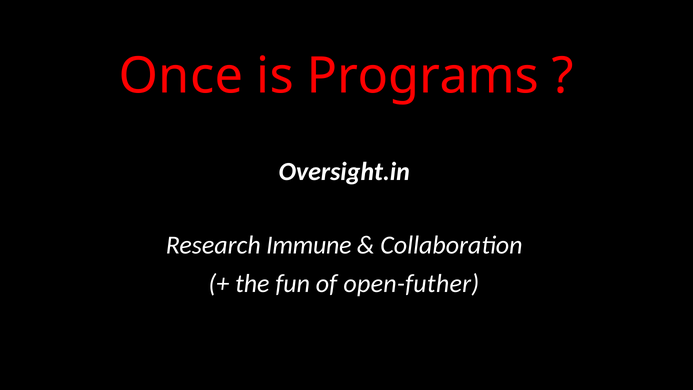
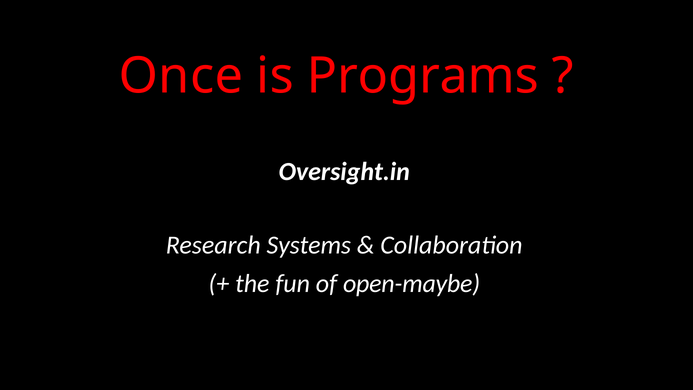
Immune: Immune -> Systems
open-futher: open-futher -> open-maybe
